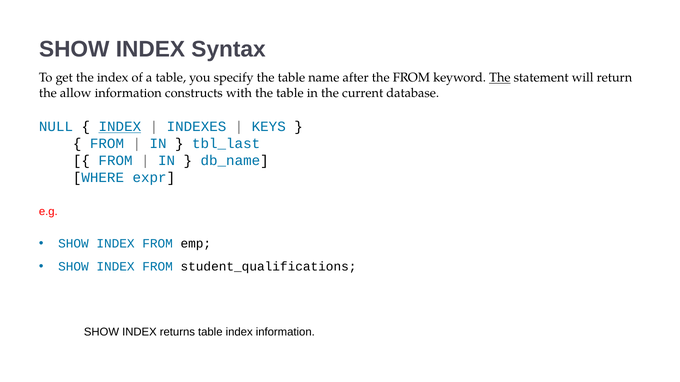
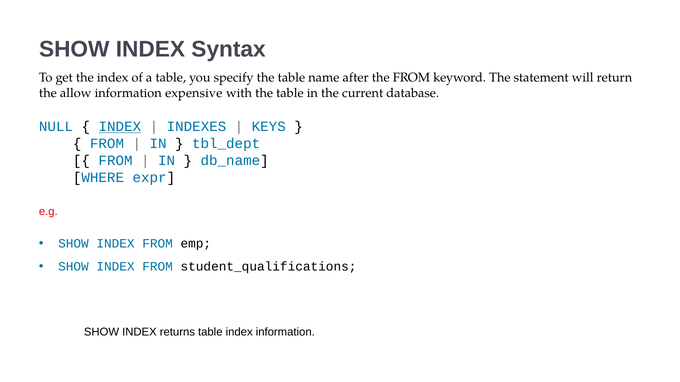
The at (500, 78) underline: present -> none
constructs: constructs -> expensive
tbl_last: tbl_last -> tbl_dept
